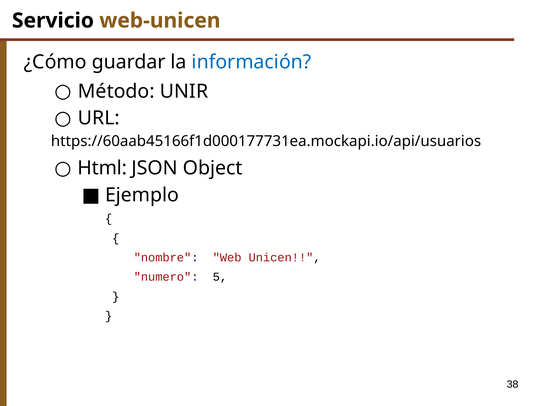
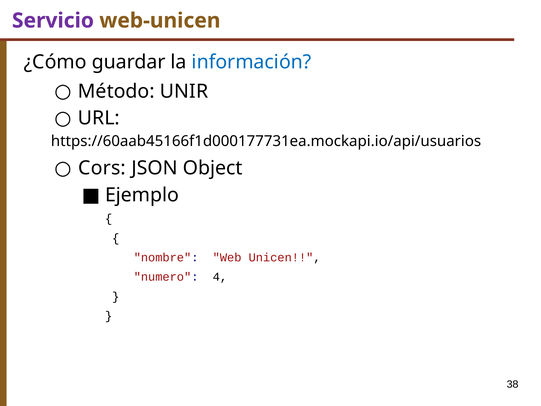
Servicio colour: black -> purple
Html: Html -> Cors
5: 5 -> 4
